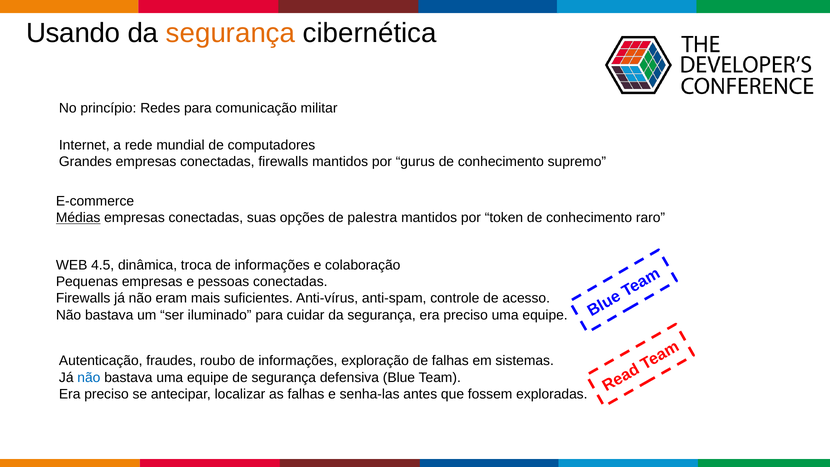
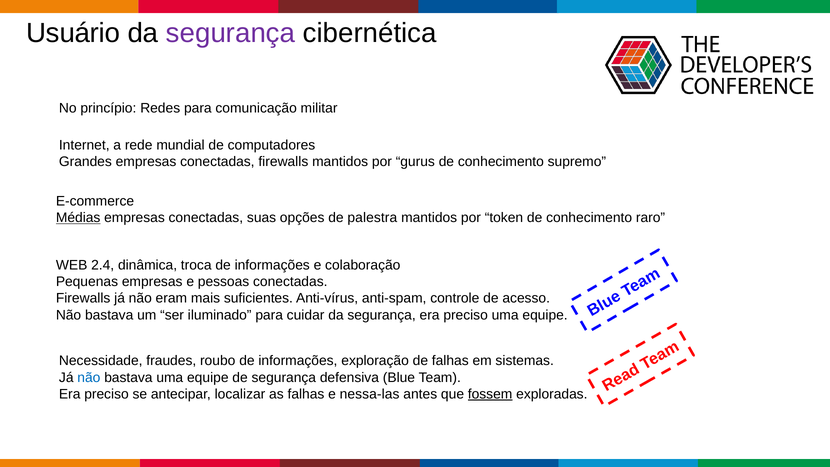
Usando: Usando -> Usuário
segurança at (231, 33) colour: orange -> purple
4.5: 4.5 -> 2.4
Autenticação: Autenticação -> Necessidade
senha-las: senha-las -> nessa-las
fossem underline: none -> present
